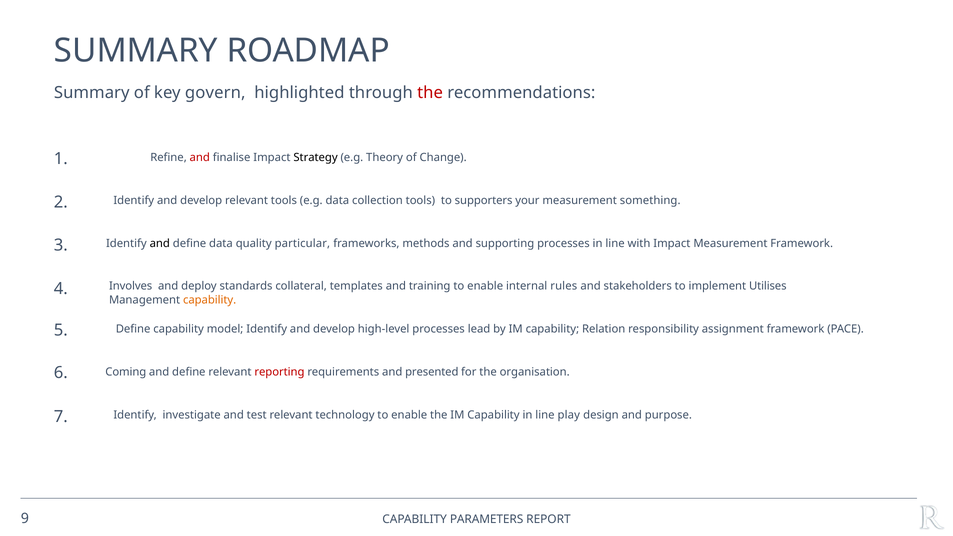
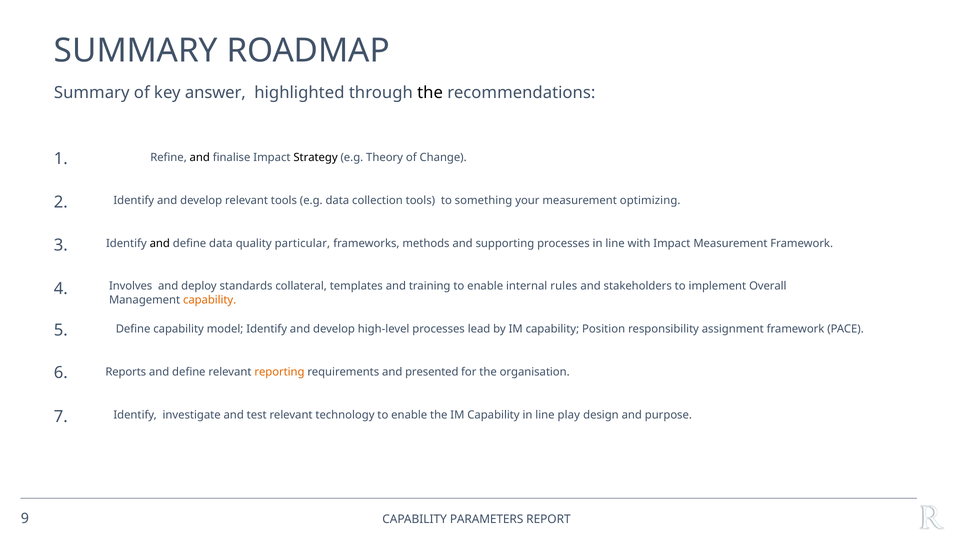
govern: govern -> answer
the at (430, 93) colour: red -> black
and at (200, 158) colour: red -> black
supporters: supporters -> something
something: something -> optimizing
Utilises: Utilises -> Overall
Relation: Relation -> Position
Coming: Coming -> Reports
reporting colour: red -> orange
